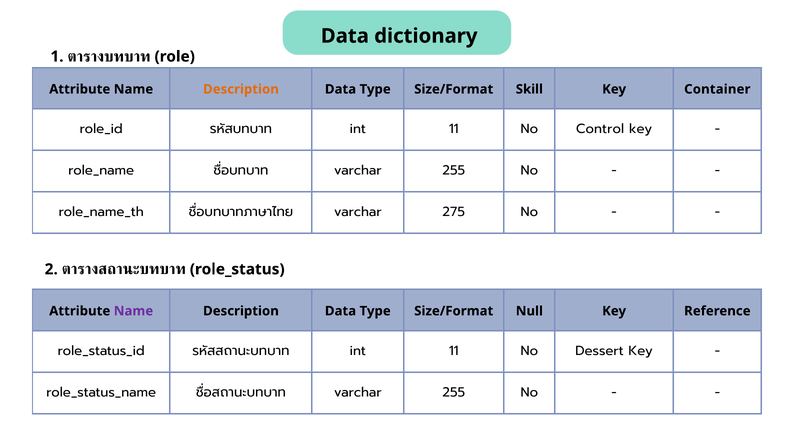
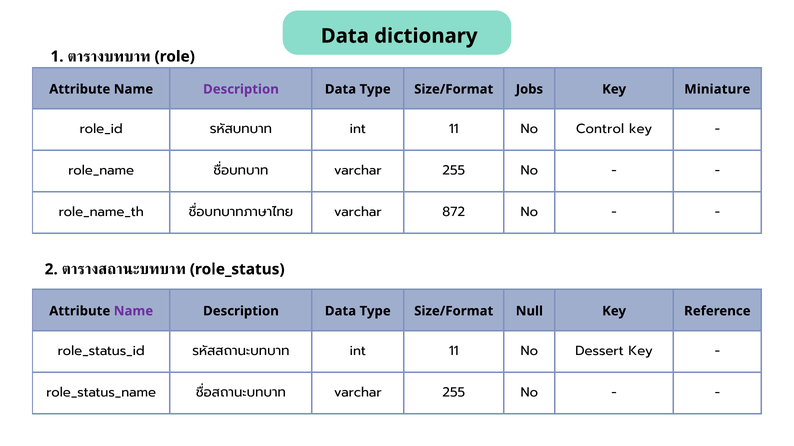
Description at (241, 89) colour: orange -> purple
Skill: Skill -> Jobs
Container: Container -> Miniature
275: 275 -> 872
